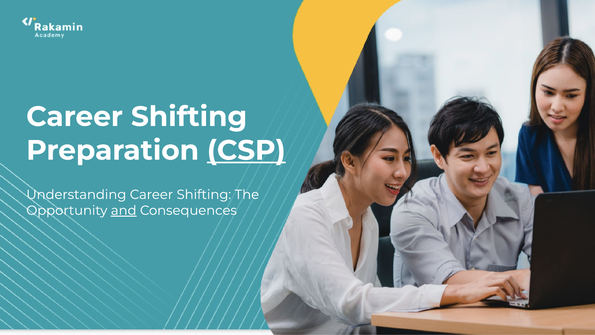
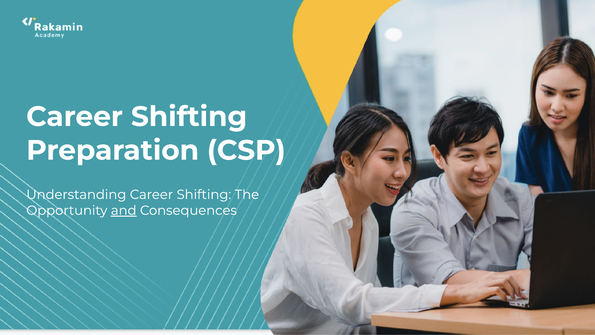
CSP underline: present -> none
